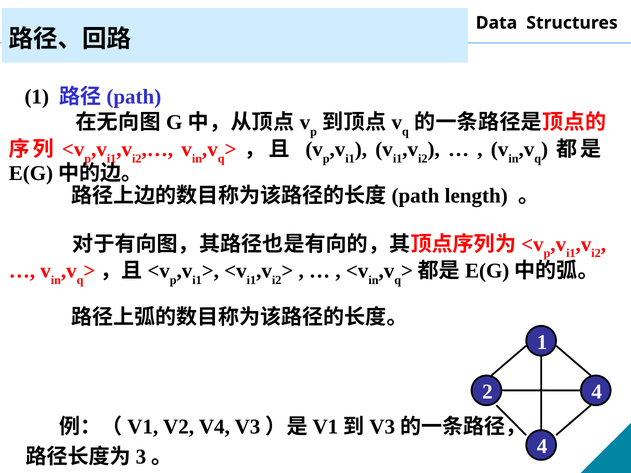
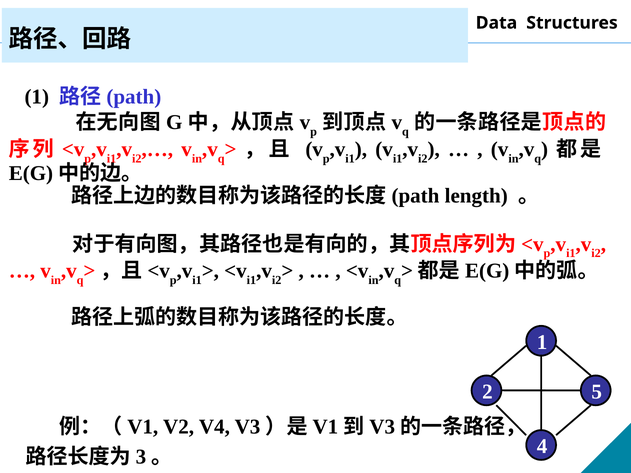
2 4: 4 -> 5
